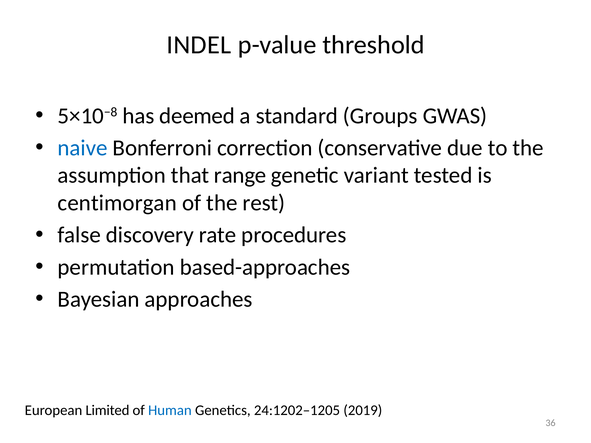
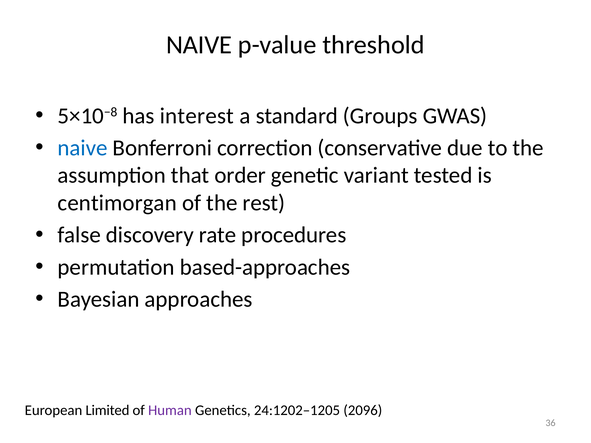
INDEL at (199, 45): INDEL -> NAIVE
deemed: deemed -> interest
range: range -> order
Human colour: blue -> purple
2019: 2019 -> 2096
